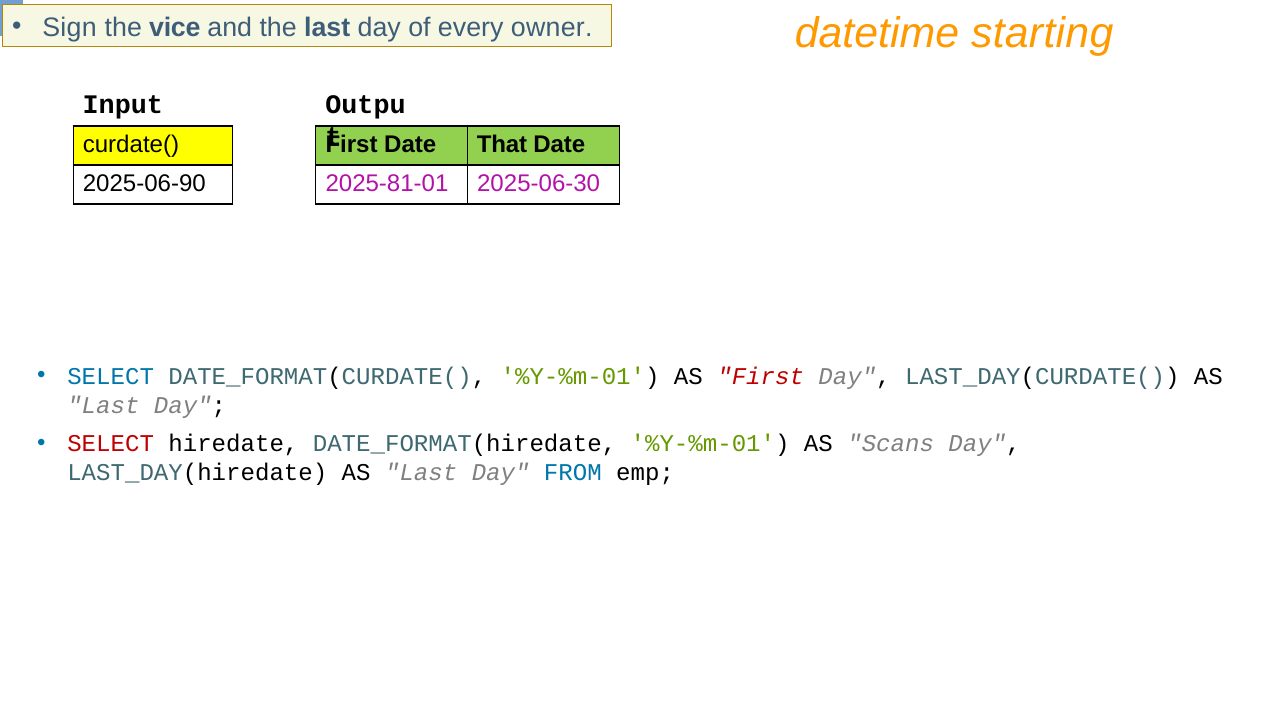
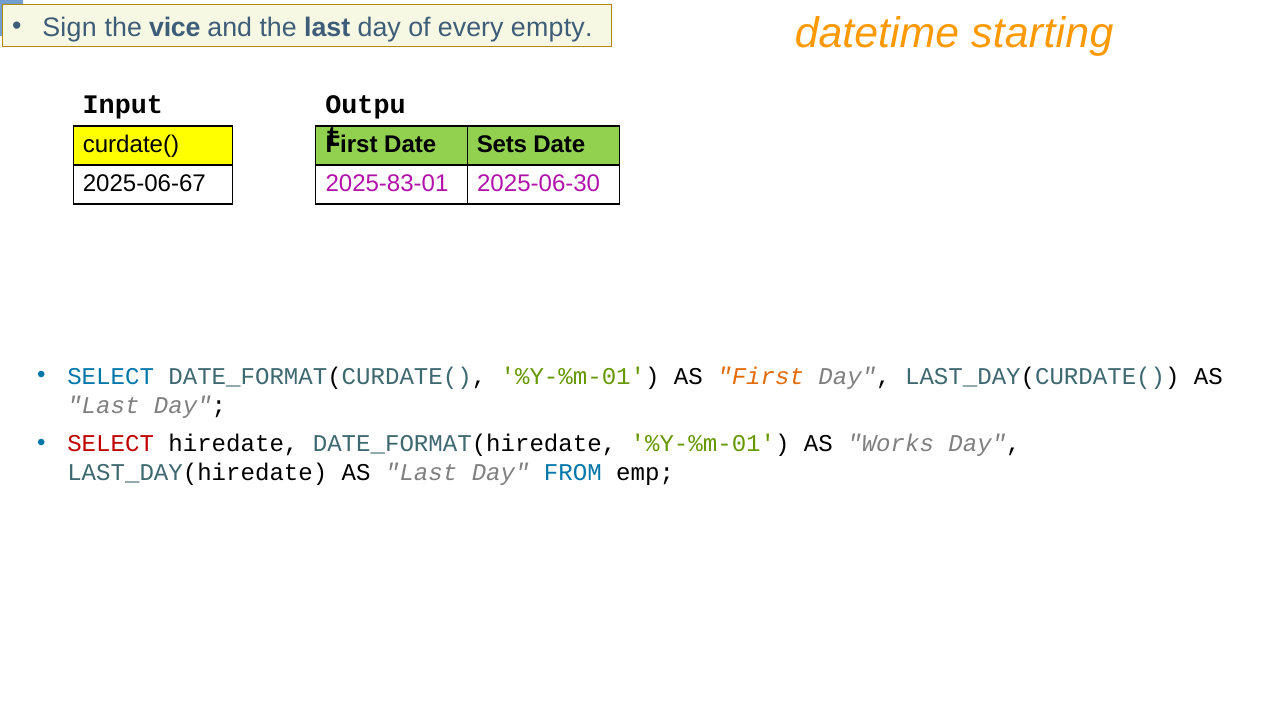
owner: owner -> empty
That: That -> Sets
2025-06-90: 2025-06-90 -> 2025-06-67
2025-81-01: 2025-81-01 -> 2025-83-01
First at (761, 376) colour: red -> orange
Scans: Scans -> Works
